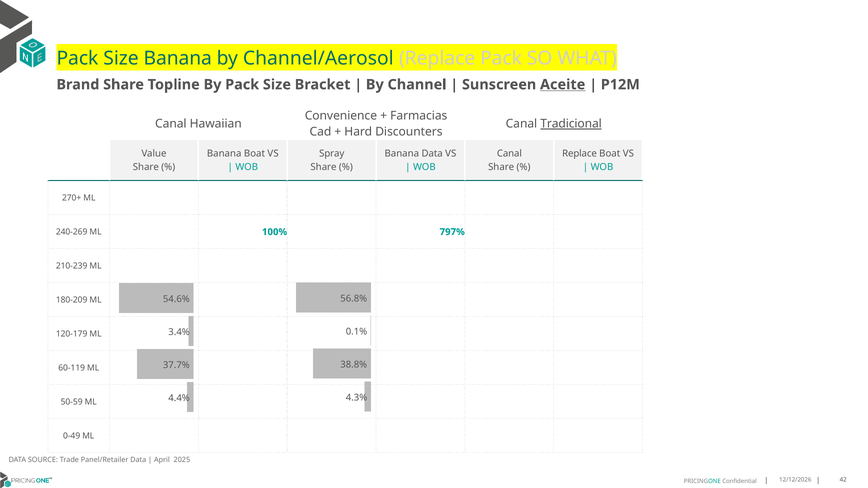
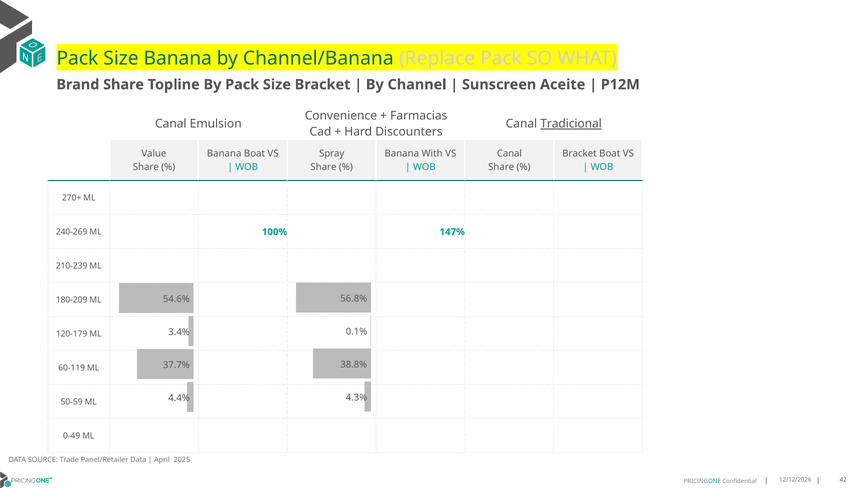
Channel/Aerosol: Channel/Aerosol -> Channel/Banana
Aceite underline: present -> none
Hawaiian: Hawaiian -> Emulsion
Banana Data: Data -> With
Replace at (580, 154): Replace -> Bracket
797%: 797% -> 147%
